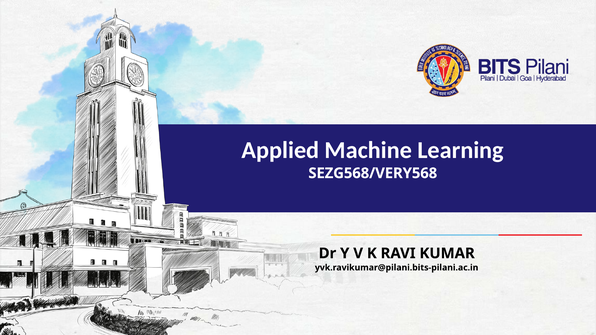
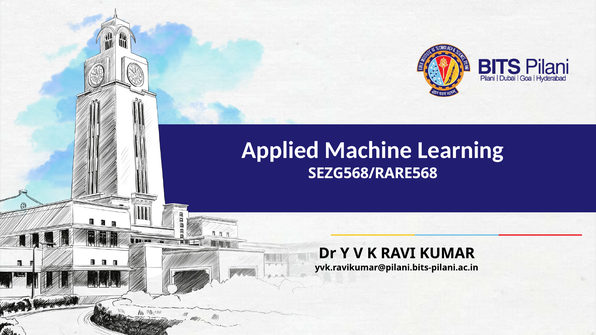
SEZG568/VERY568: SEZG568/VERY568 -> SEZG568/RARE568
